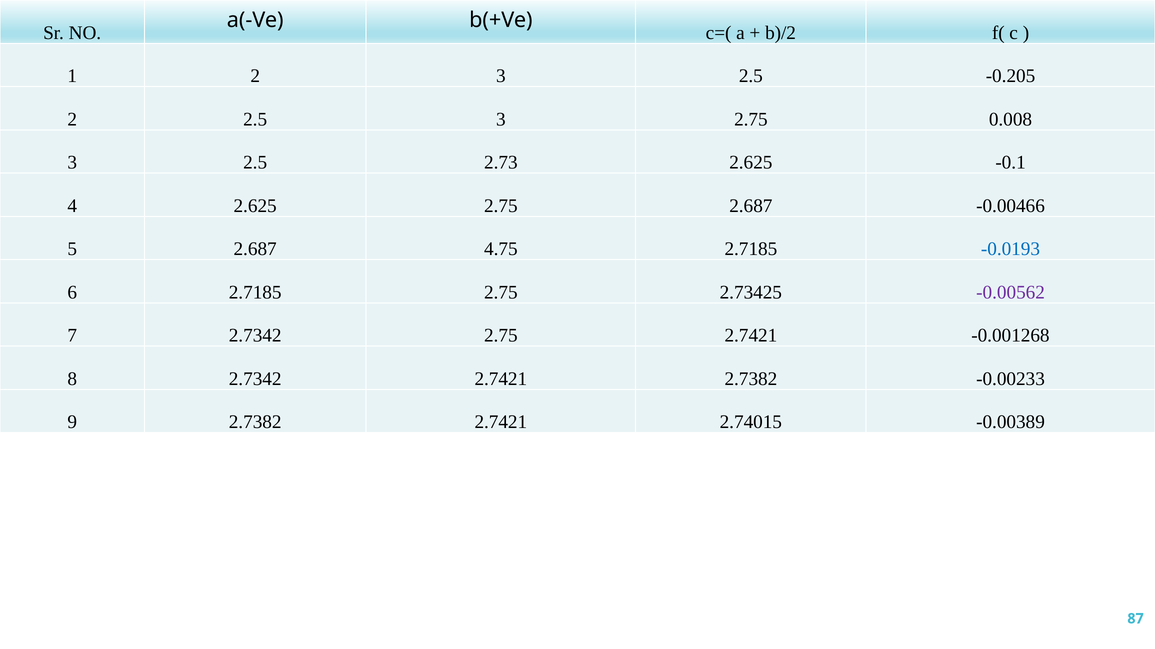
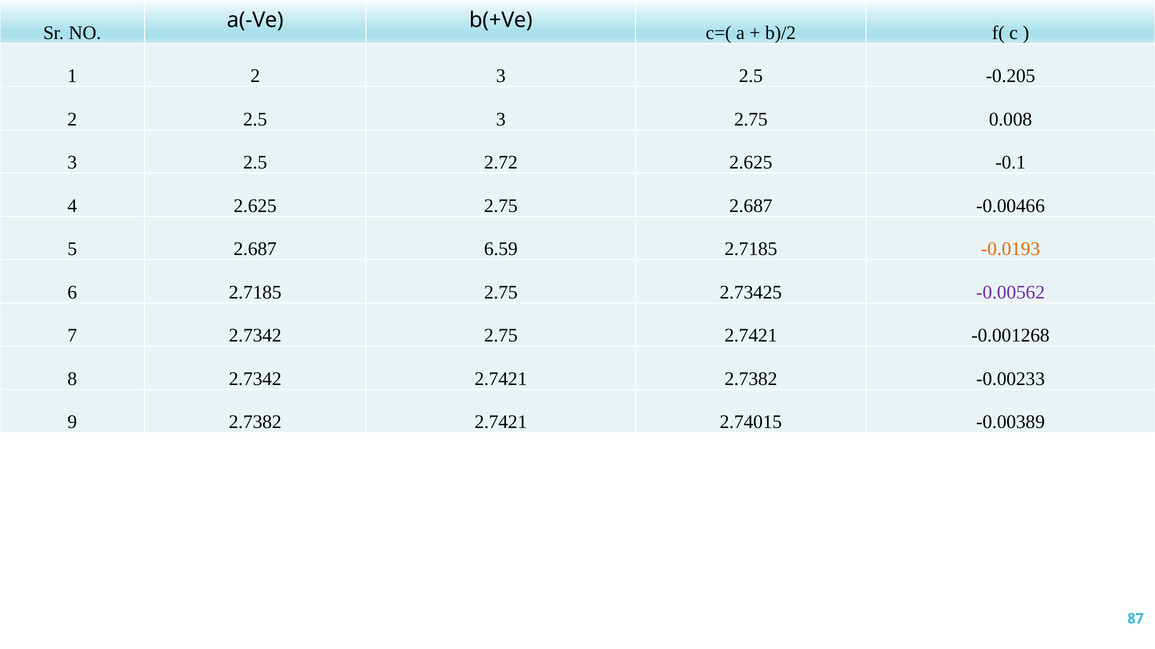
2.73: 2.73 -> 2.72
4.75: 4.75 -> 6.59
-0.0193 colour: blue -> orange
